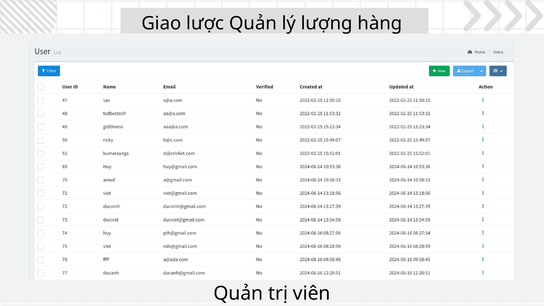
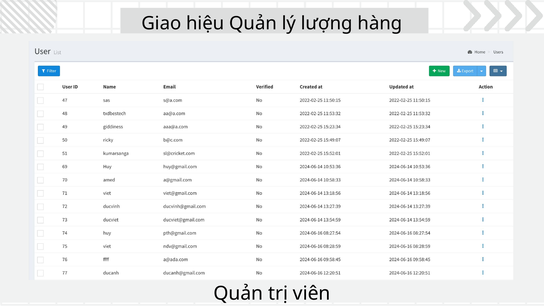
lược: lược -> hiệu
